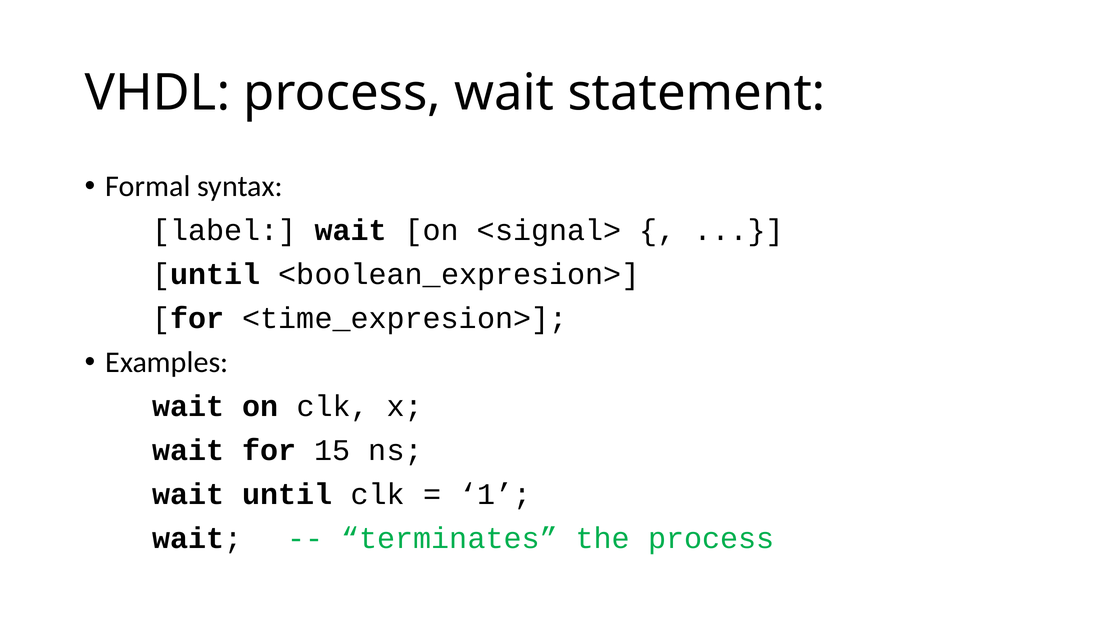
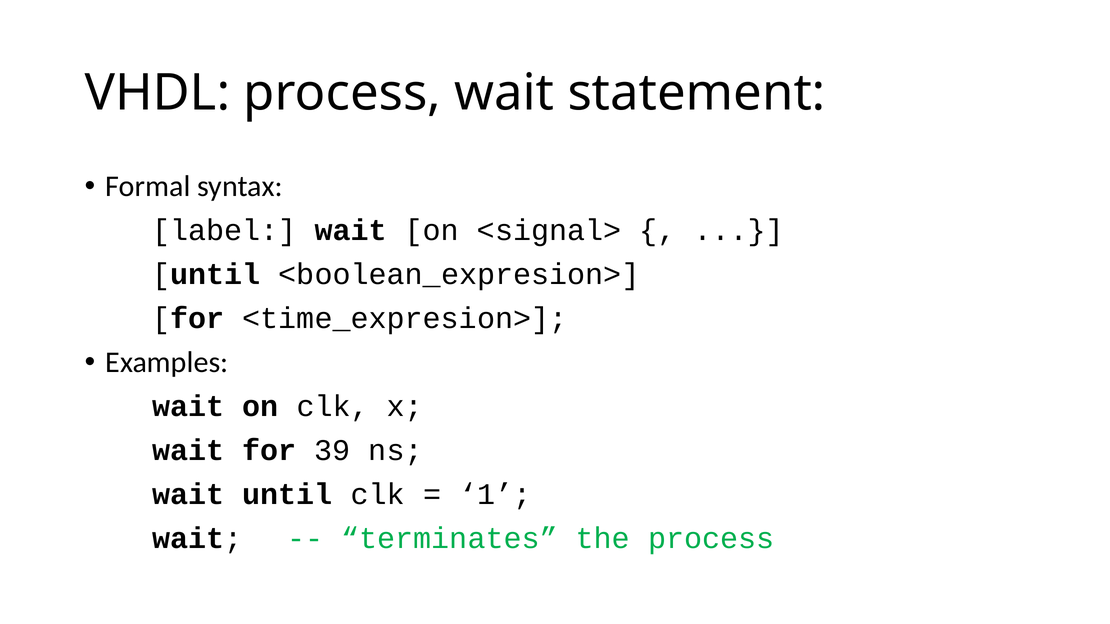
15: 15 -> 39
